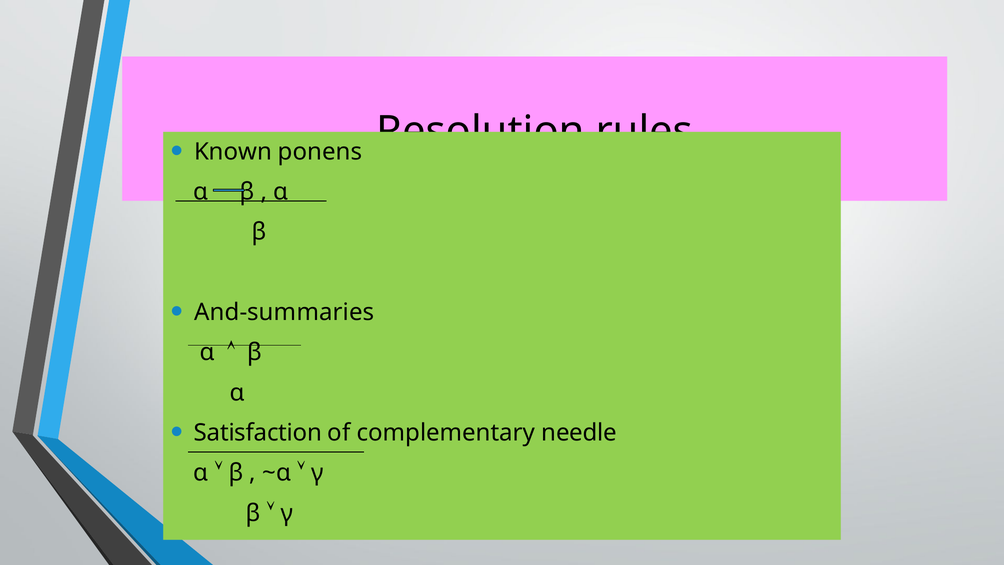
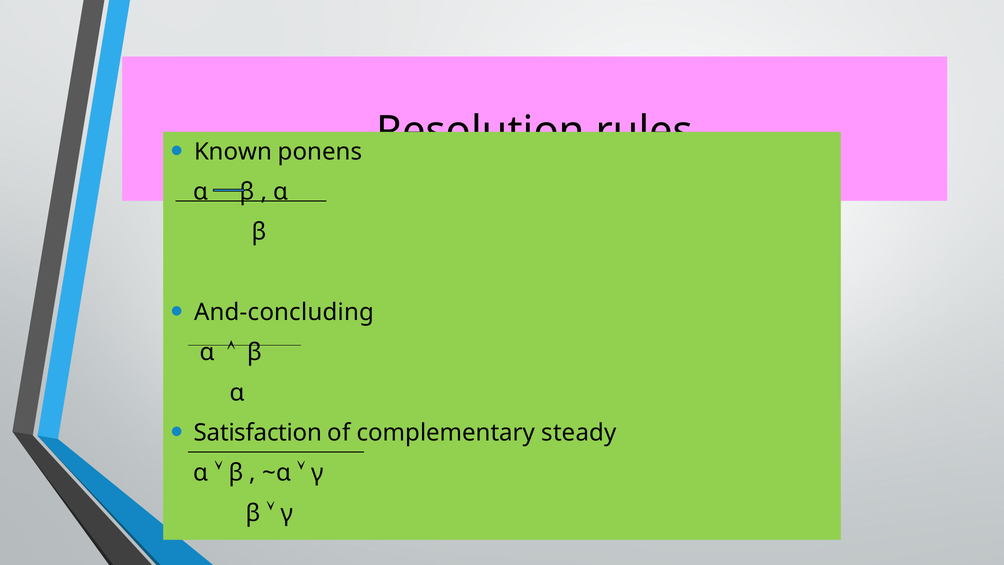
And-summaries: And-summaries -> And-concluding
needle: needle -> steady
